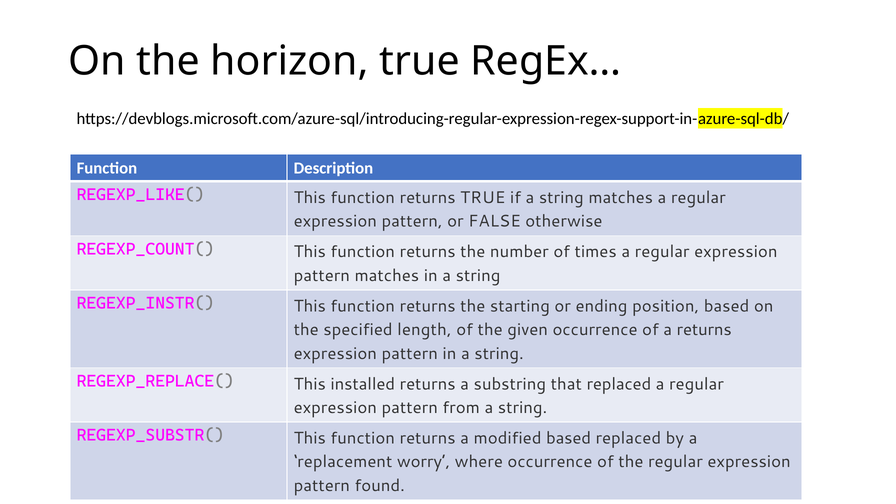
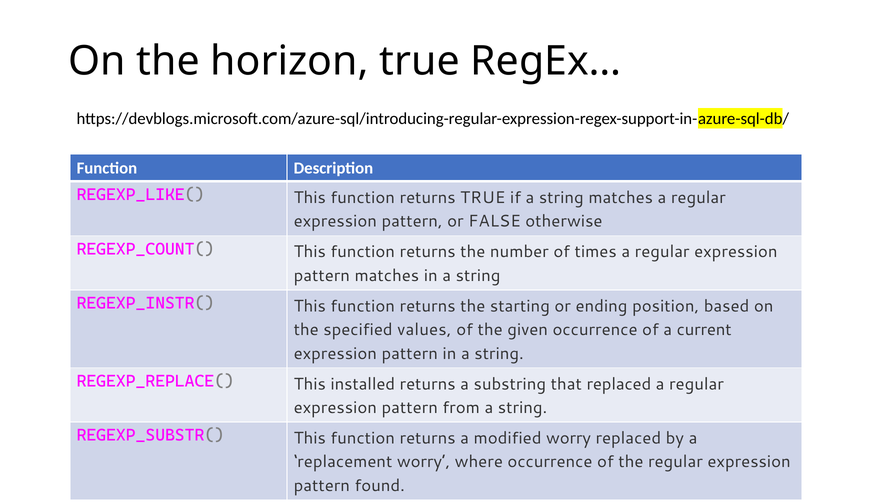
length: length -> values
a returns: returns -> current
modified based: based -> worry
